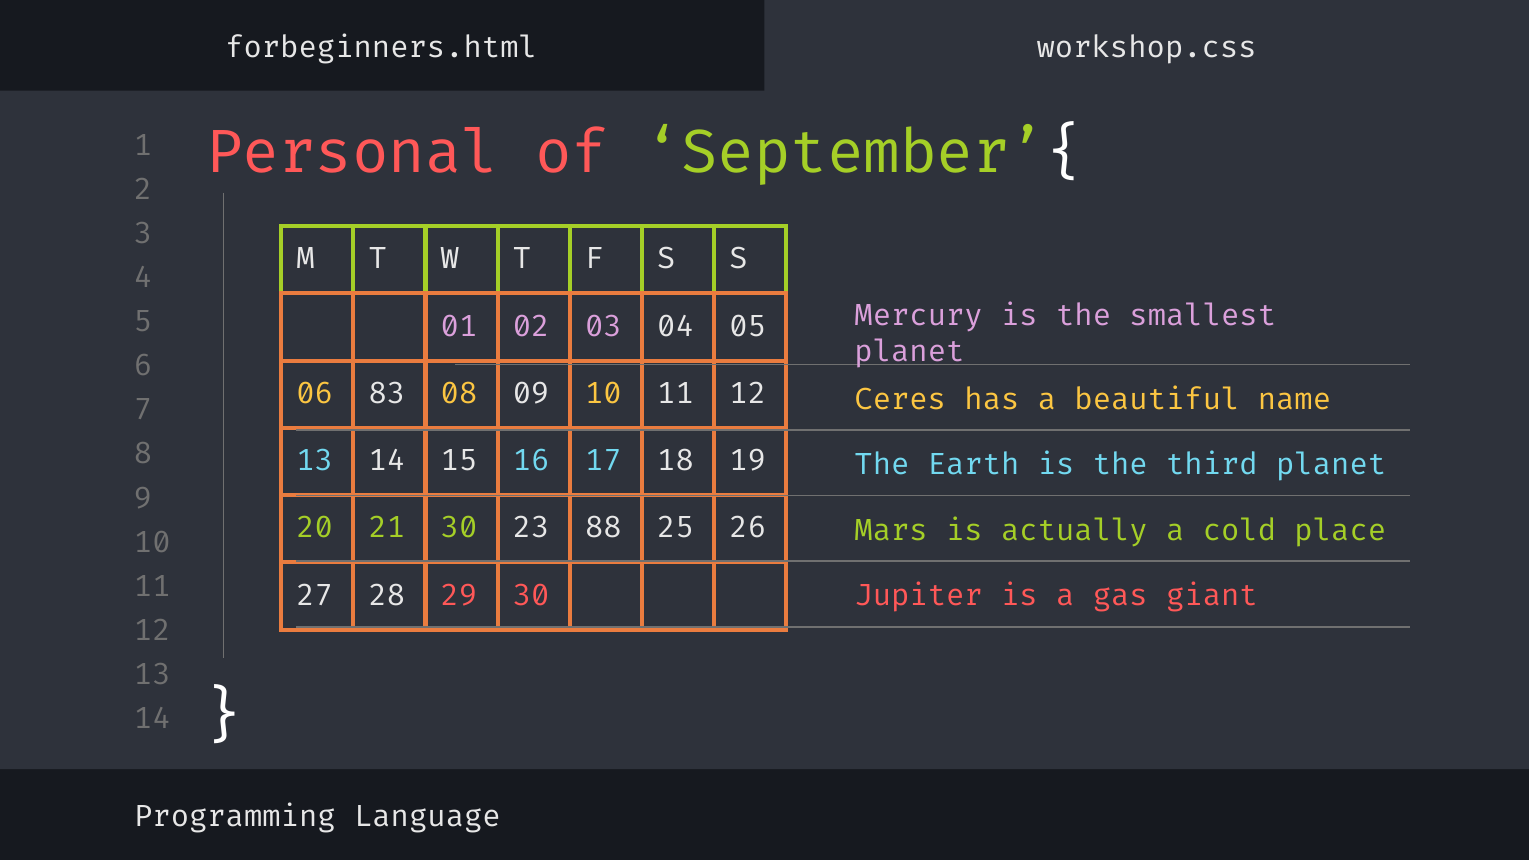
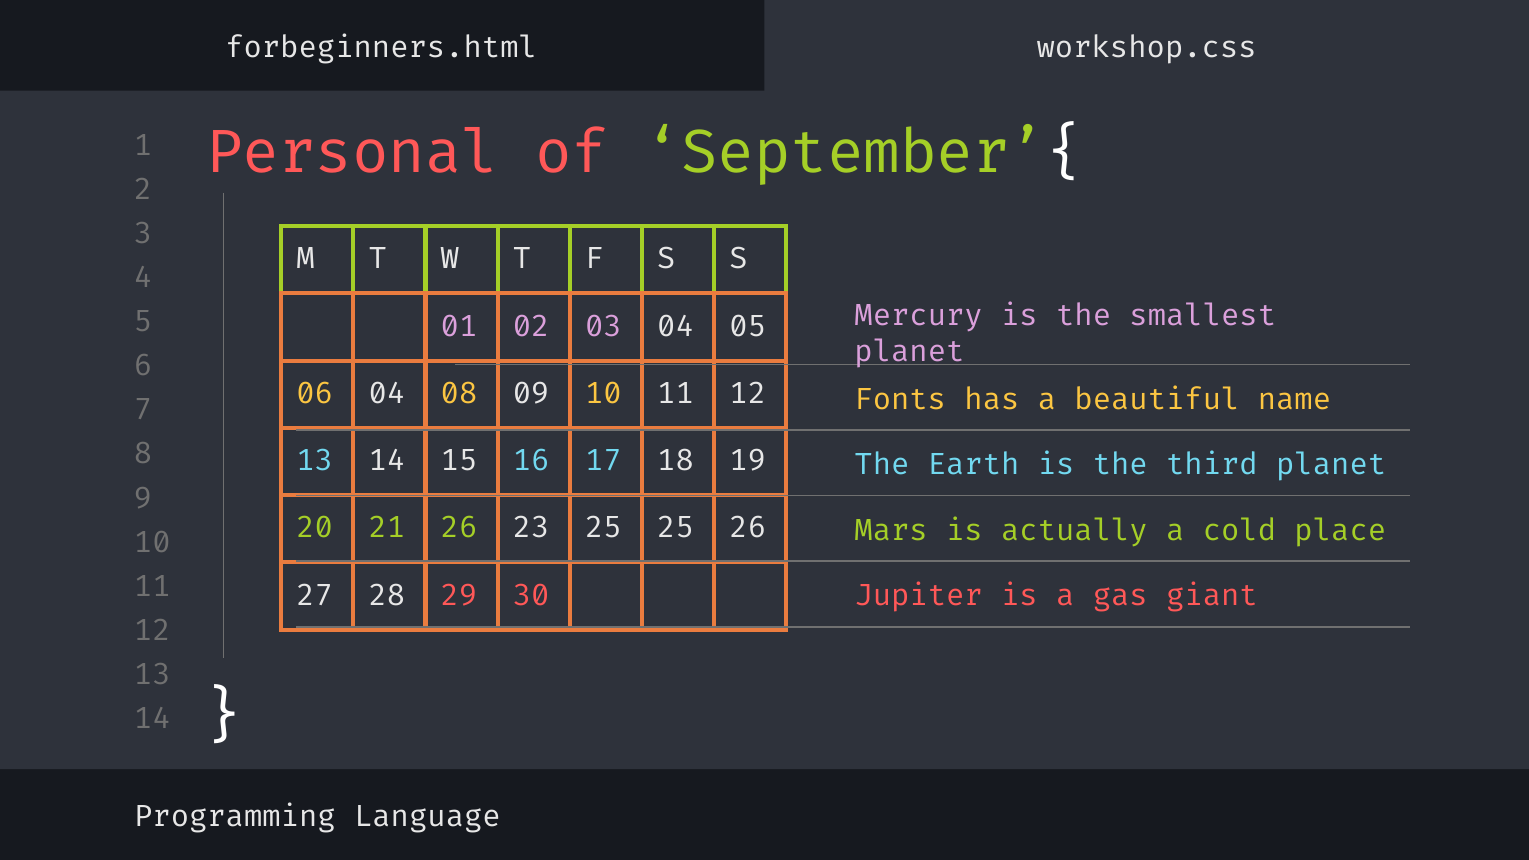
06 83: 83 -> 04
Ceres: Ceres -> Fonts
21 30: 30 -> 26
23 88: 88 -> 25
